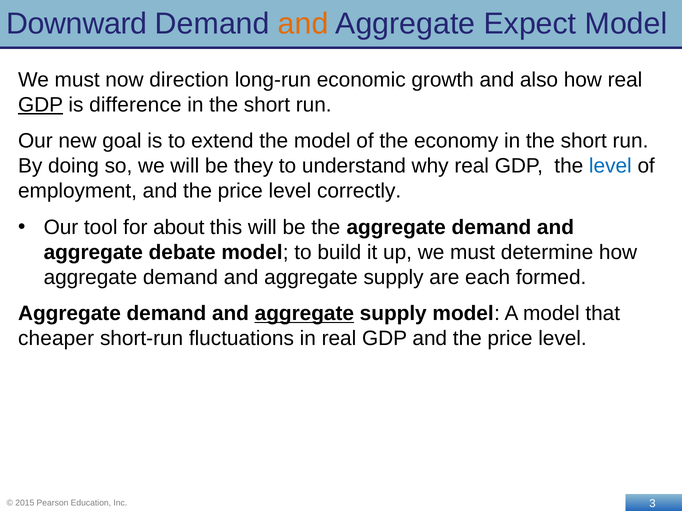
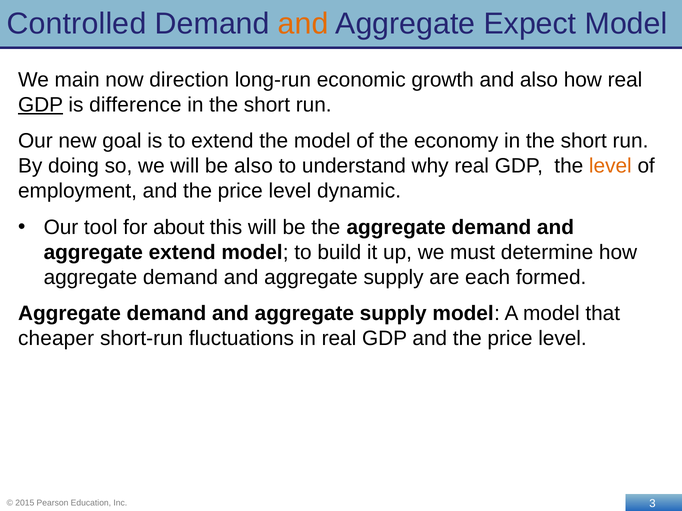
Downward: Downward -> Controlled
must at (77, 80): must -> main
be they: they -> also
level at (610, 166) colour: blue -> orange
correctly: correctly -> dynamic
aggregate debate: debate -> extend
aggregate at (304, 314) underline: present -> none
